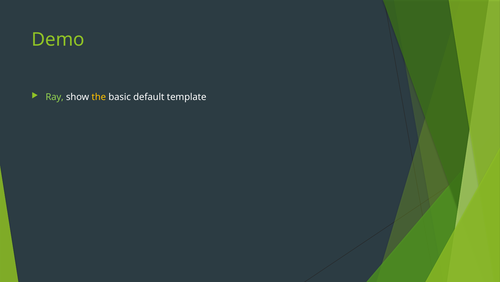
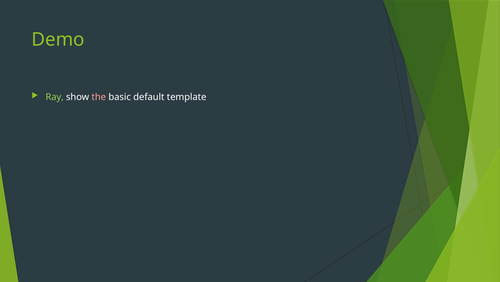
the colour: yellow -> pink
